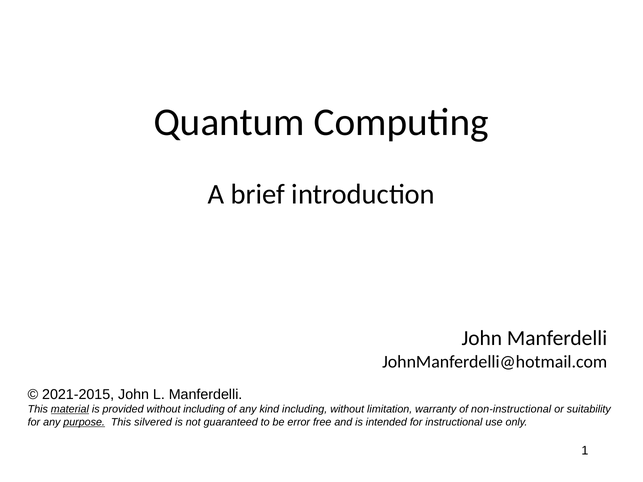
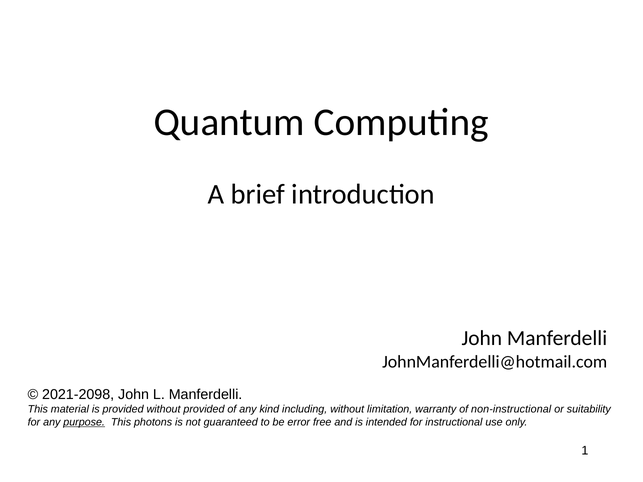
2021-2015: 2021-2015 -> 2021-2098
material underline: present -> none
without including: including -> provided
silvered: silvered -> photons
